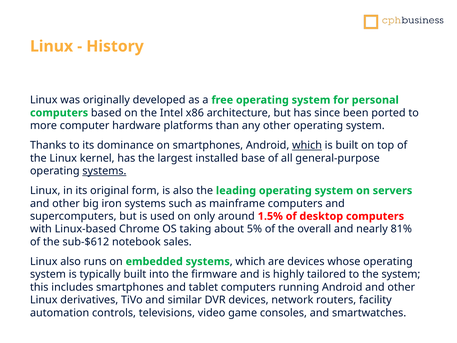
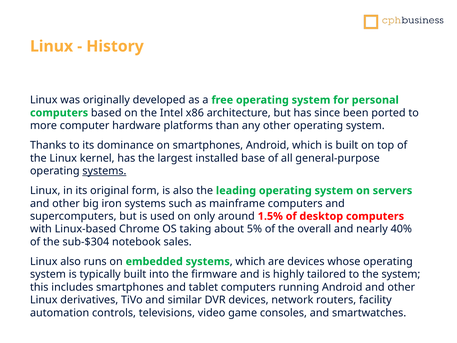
which at (307, 145) underline: present -> none
81%: 81% -> 40%
sub-$612: sub-$612 -> sub-$304
